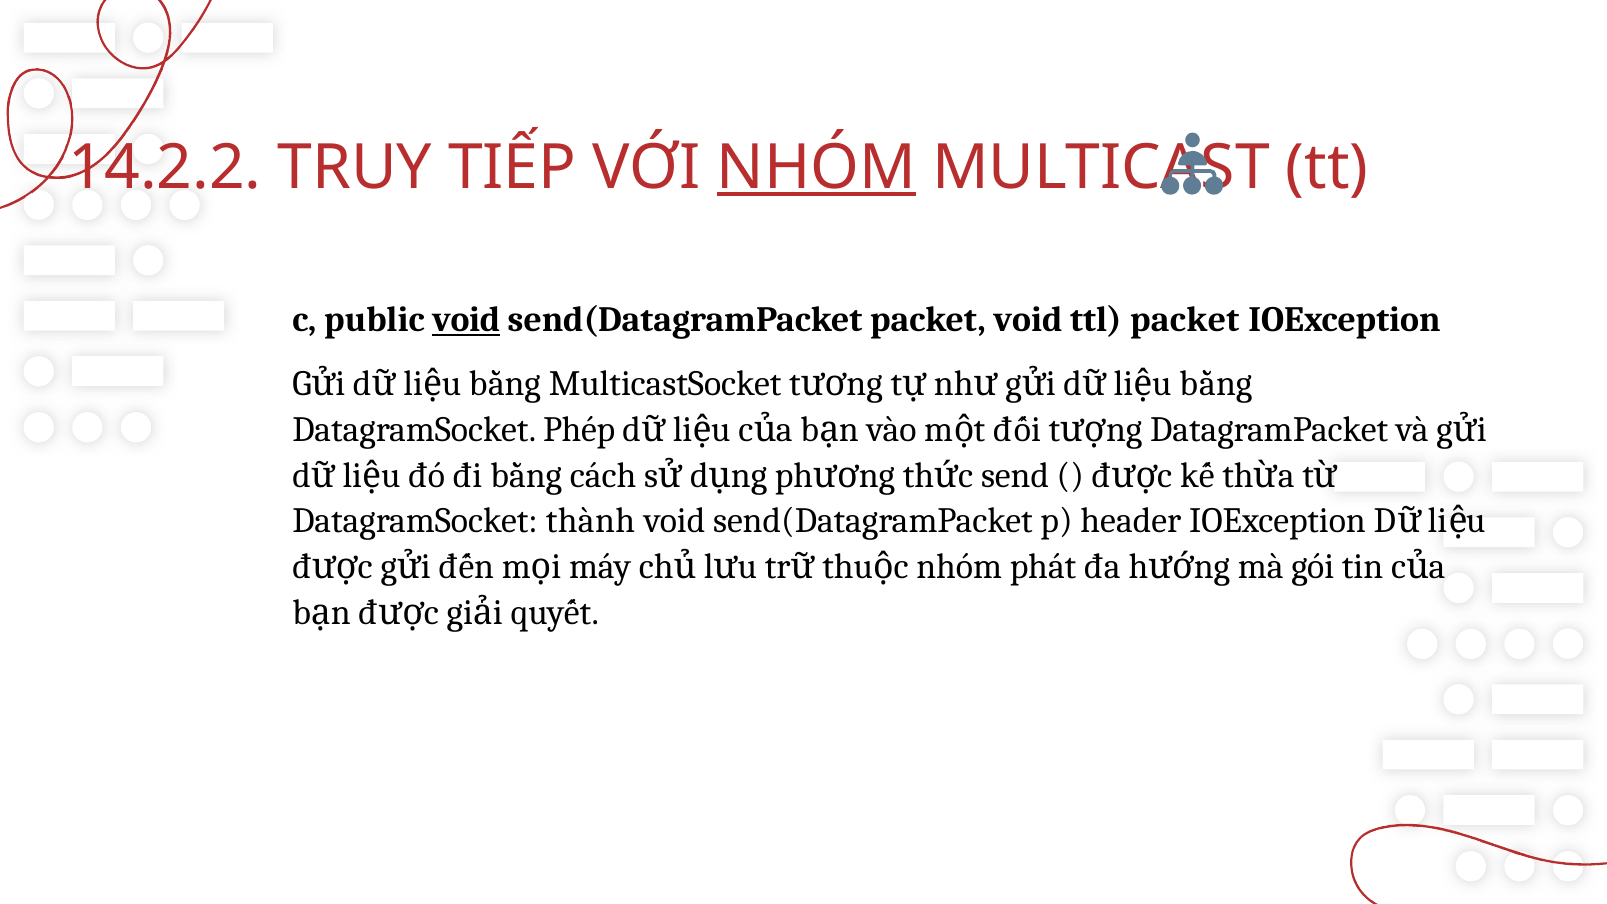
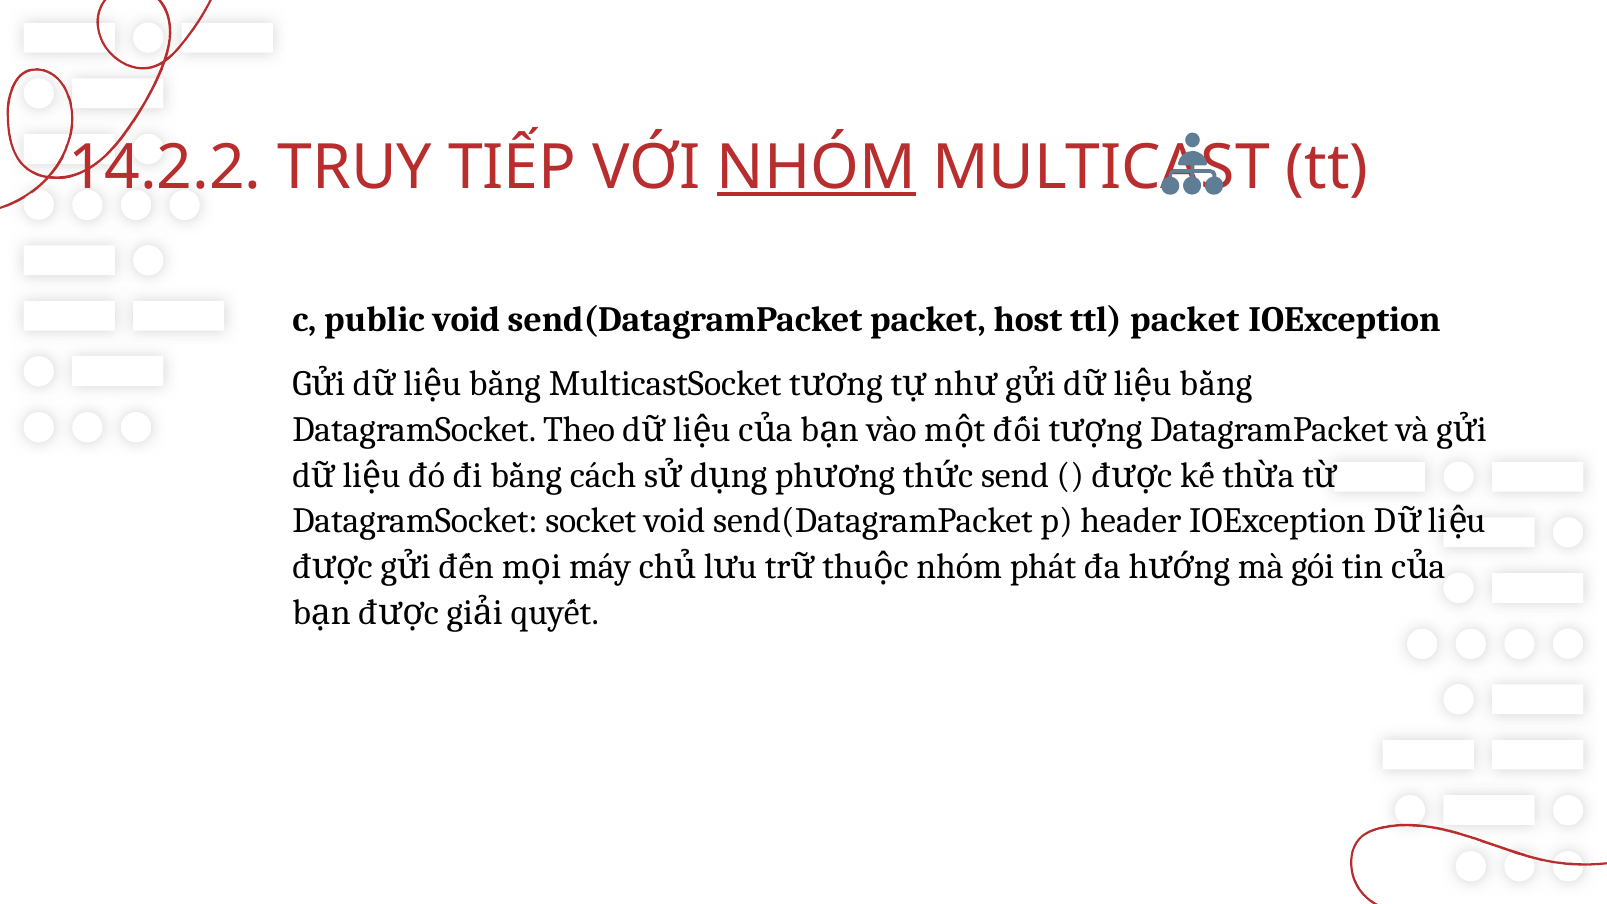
void at (466, 320) underline: present -> none
packet void: void -> host
Phép: Phép -> Theo
thành: thành -> socket
